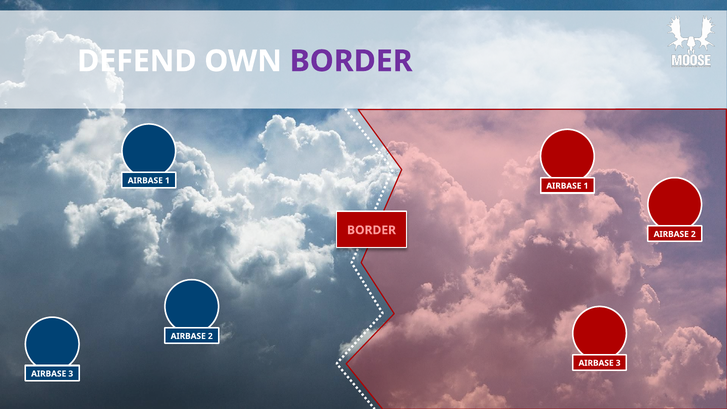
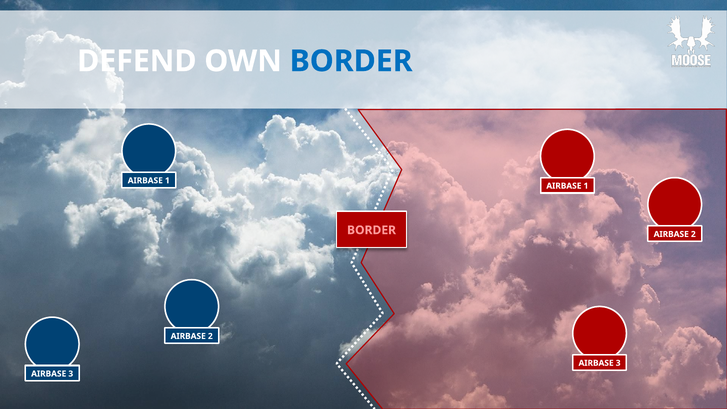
BORDER at (351, 61) colour: purple -> blue
